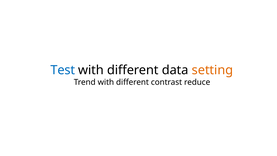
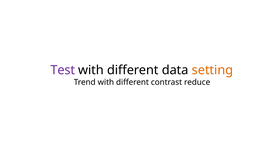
Test colour: blue -> purple
